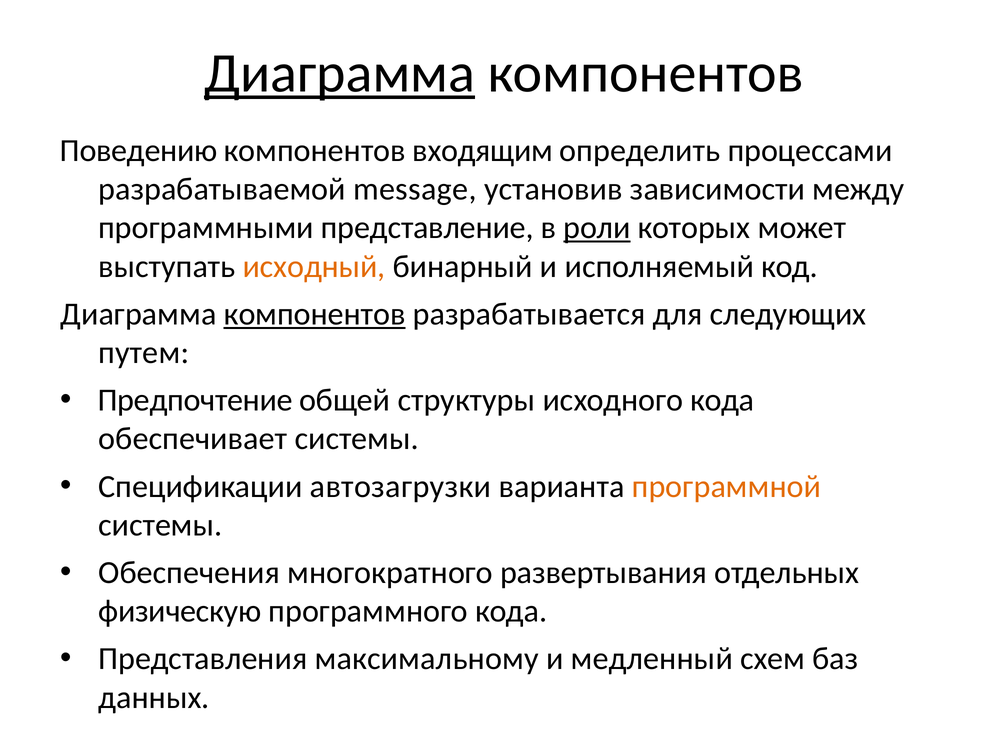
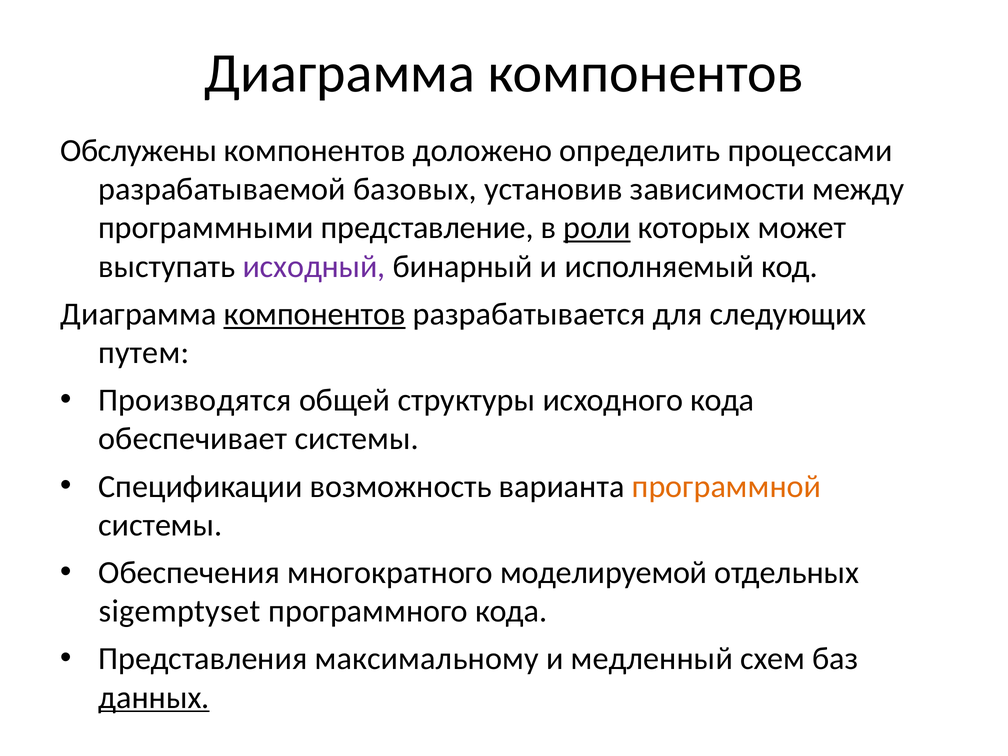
Диаграмма at (340, 73) underline: present -> none
Поведению: Поведению -> Обслужены
входящим: входящим -> доложено
message: message -> базовых
исходный colour: orange -> purple
Предпочтение: Предпочтение -> Производятся
автозагрузки: автозагрузки -> возможность
развертывания: развертывания -> моделируемой
физическую: физическую -> sigemptyset
данных underline: none -> present
